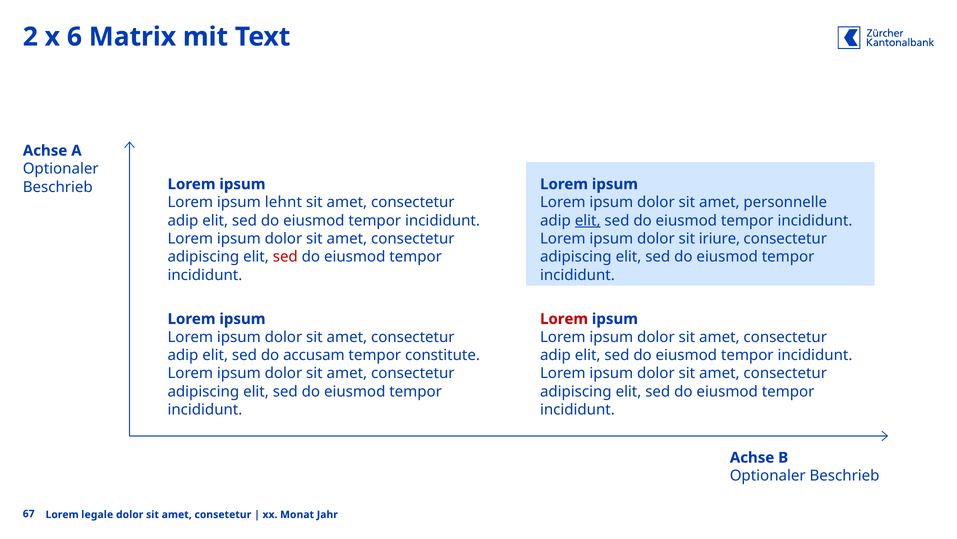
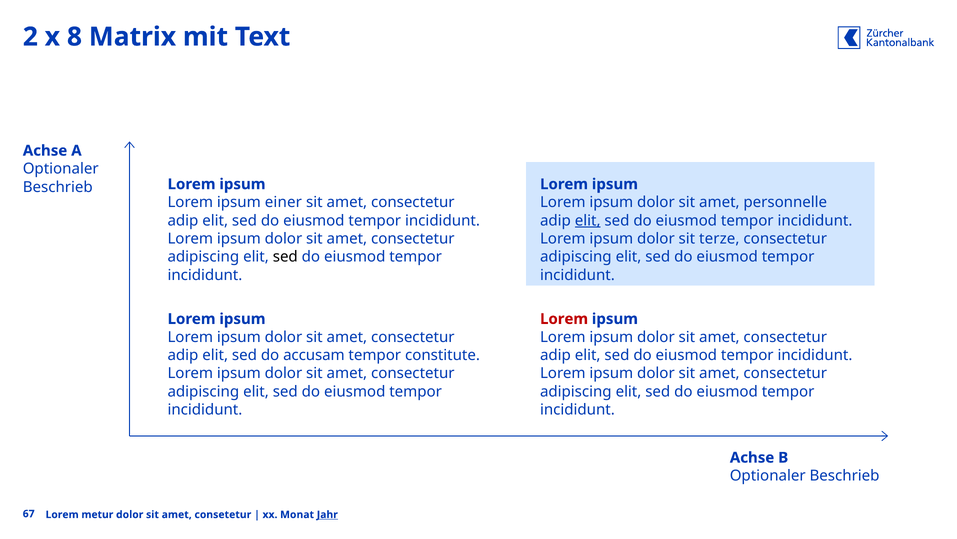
6: 6 -> 8
lehnt: lehnt -> einer
iriure: iriure -> terze
sed at (285, 257) colour: red -> black
legale: legale -> metur
Jahr underline: none -> present
